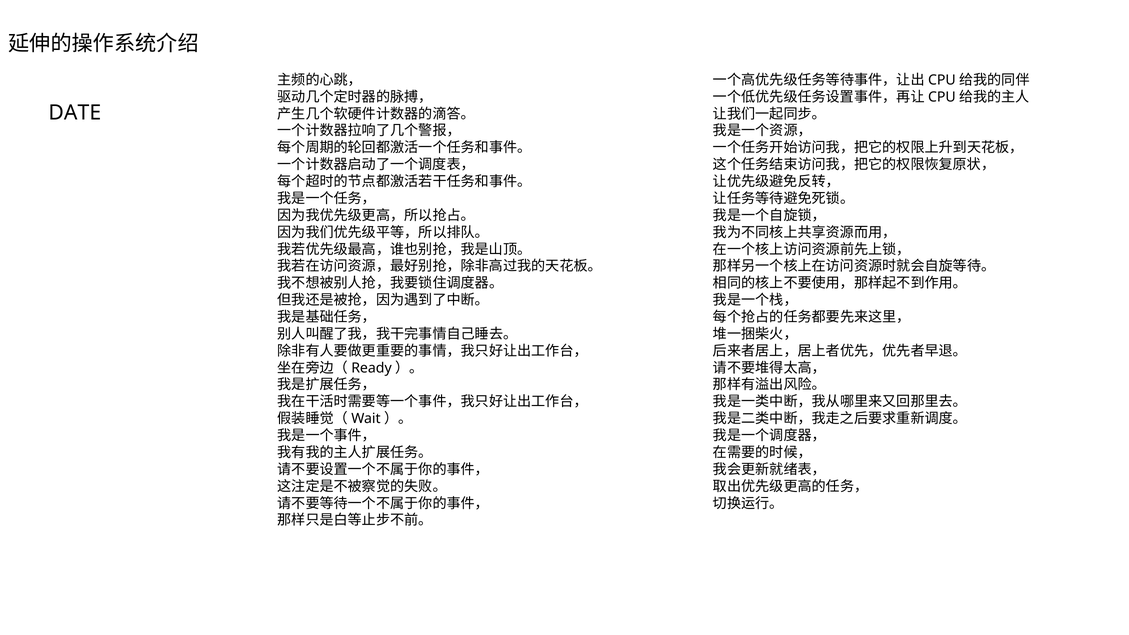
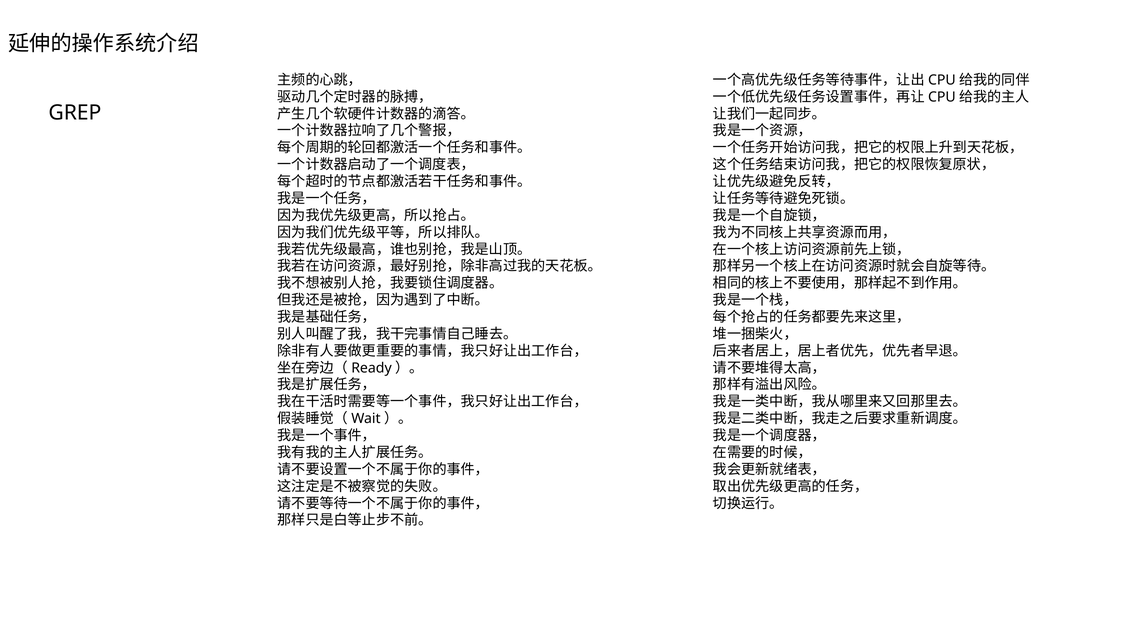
DATE: DATE -> GREP
